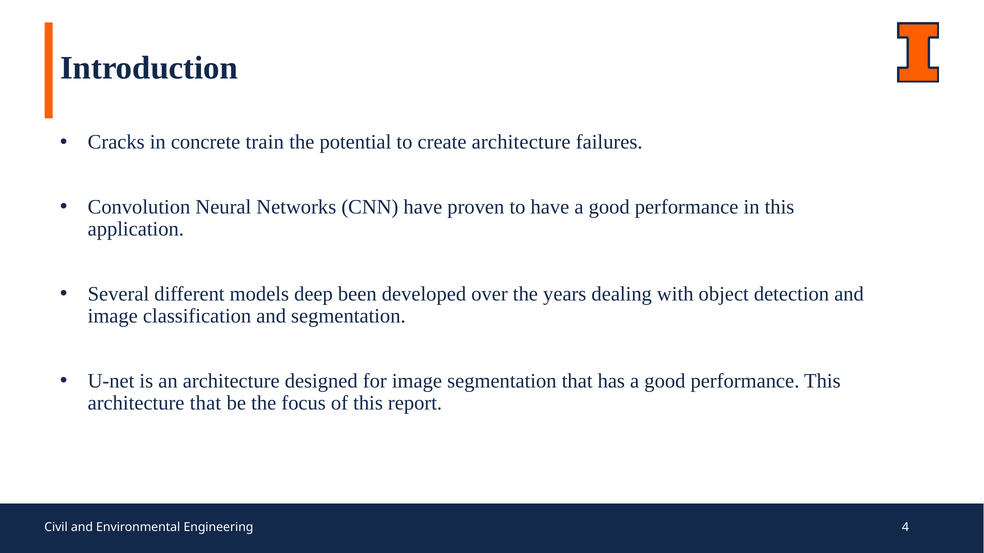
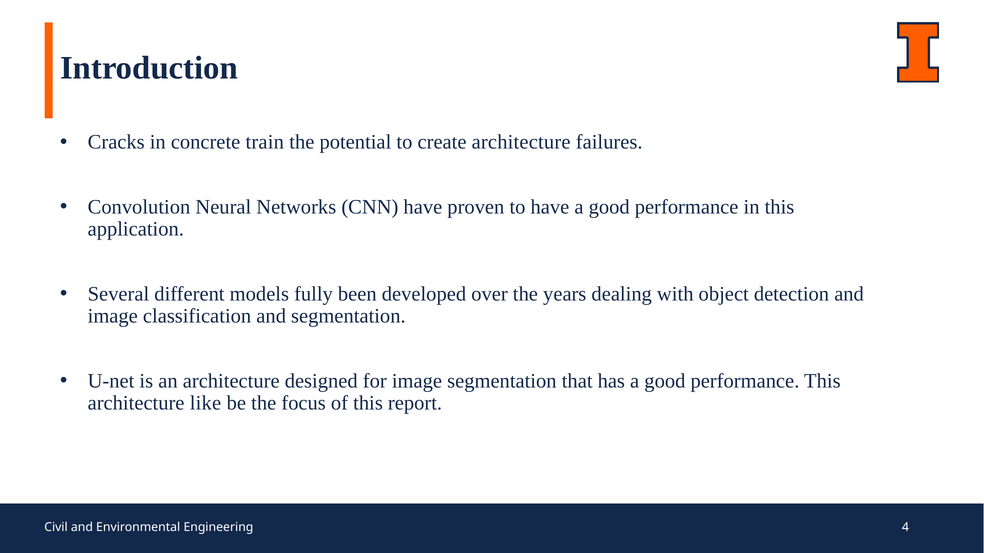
deep: deep -> fully
architecture that: that -> like
